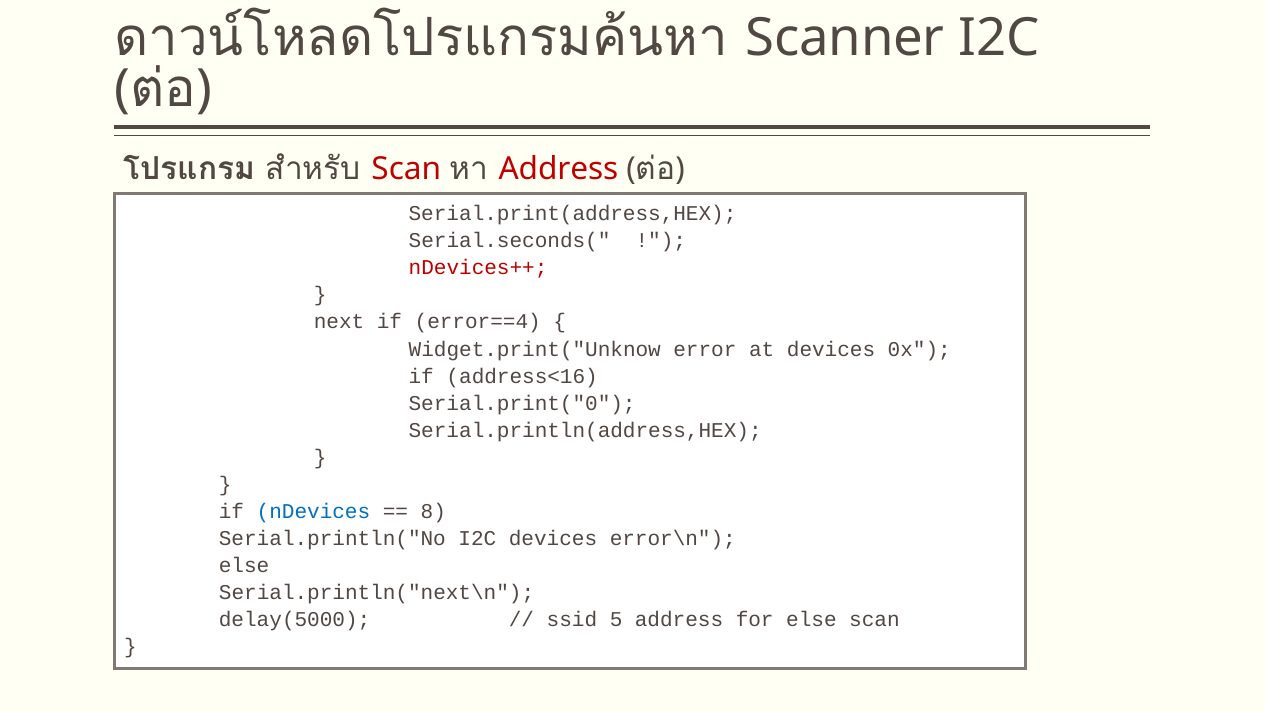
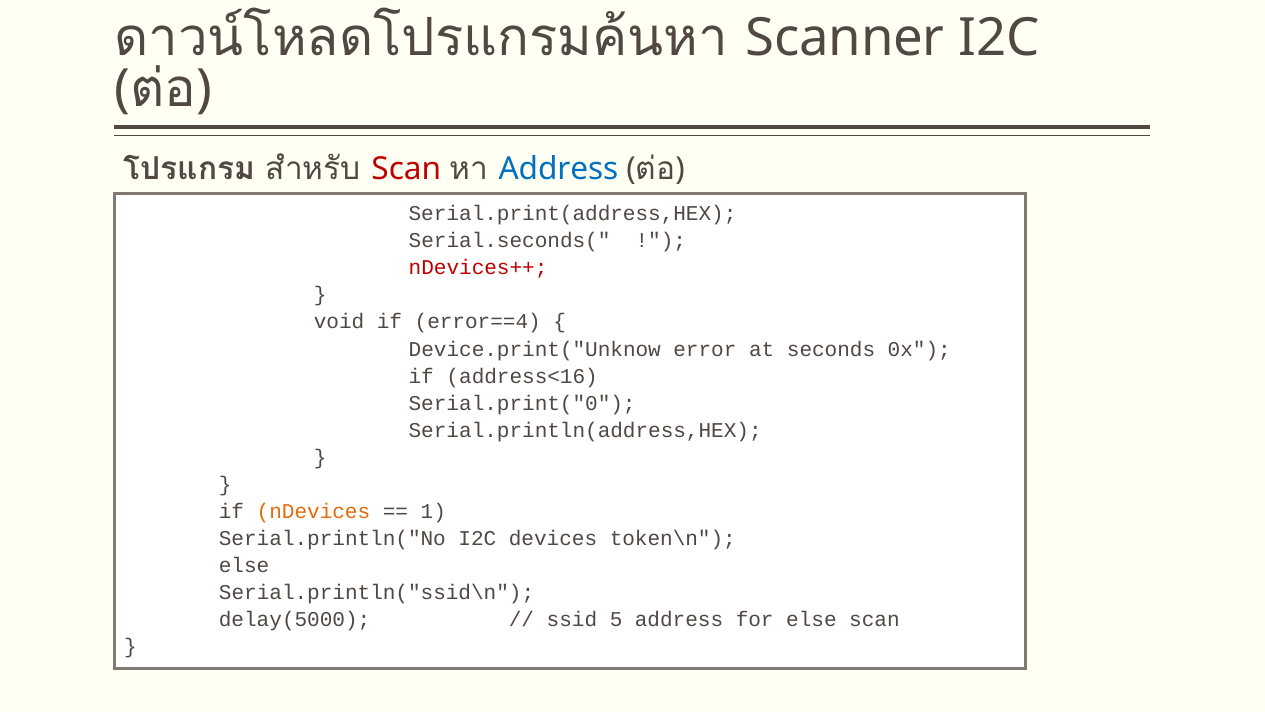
Address at (558, 169) colour: red -> blue
next: next -> void
Widget.print("Unknow: Widget.print("Unknow -> Device.print("Unknow
at devices: devices -> seconds
nDevices colour: blue -> orange
8: 8 -> 1
error\n: error\n -> token\n
Serial.println("next\n: Serial.println("next\n -> Serial.println("ssid\n
